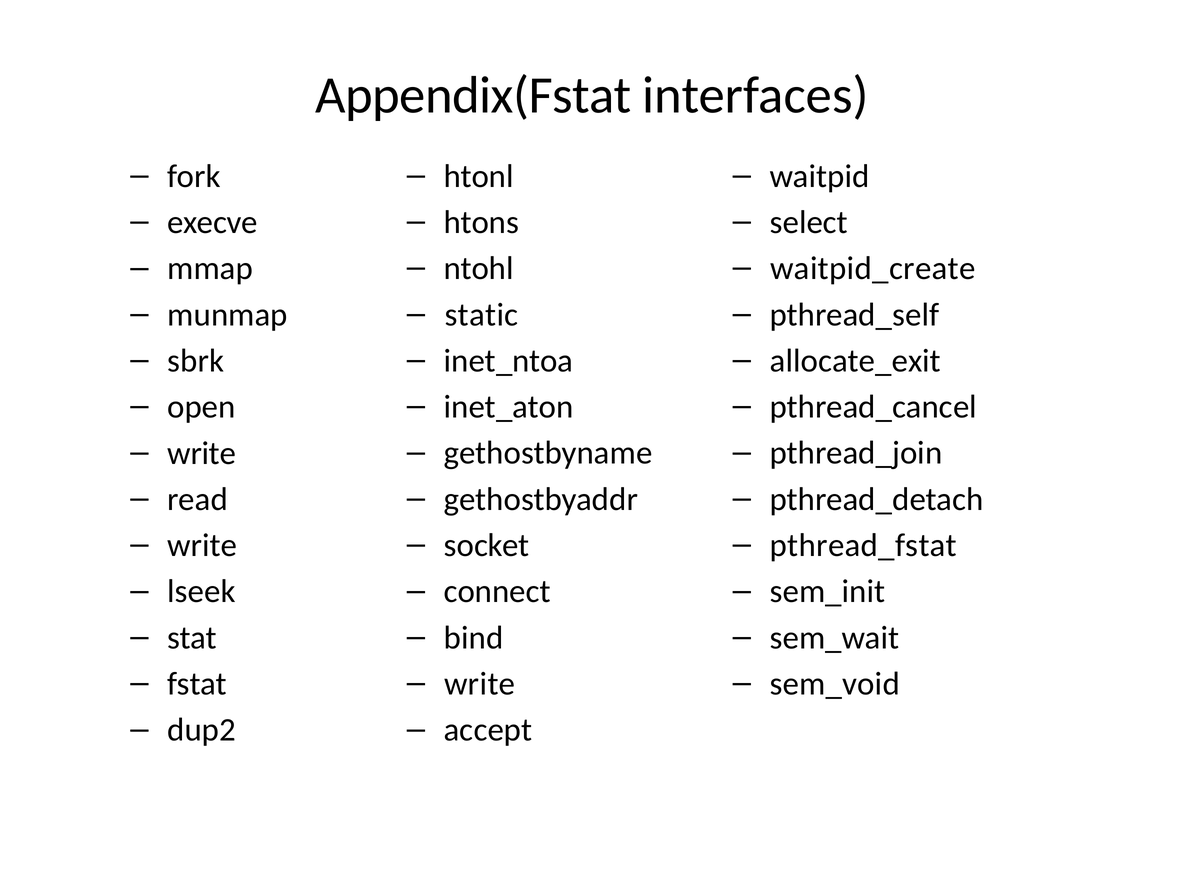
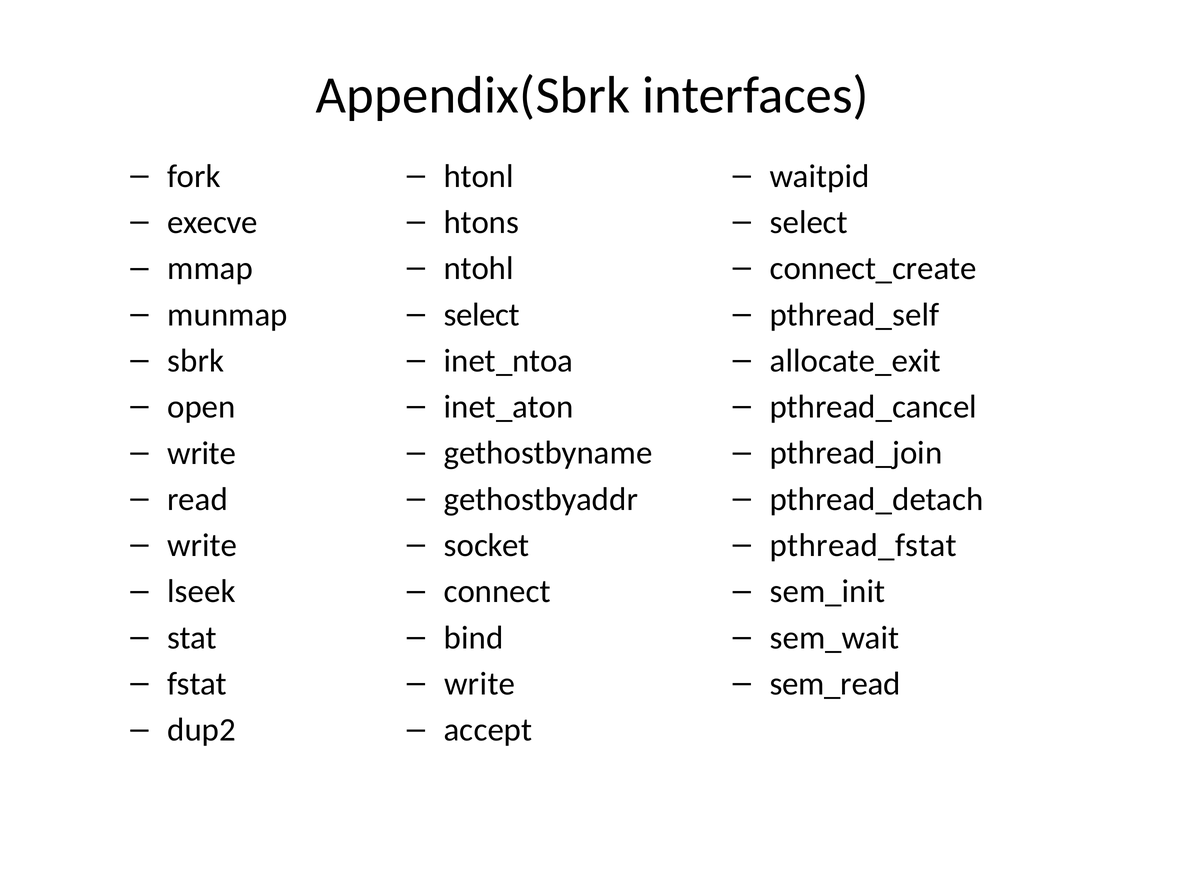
Appendix(Fstat: Appendix(Fstat -> Appendix(Sbrk
waitpid_create: waitpid_create -> connect_create
static at (481, 315): static -> select
sem_void: sem_void -> sem_read
